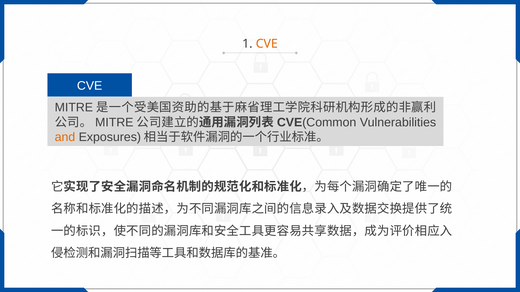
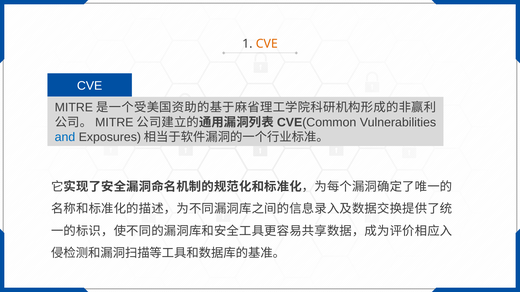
and colour: orange -> blue
